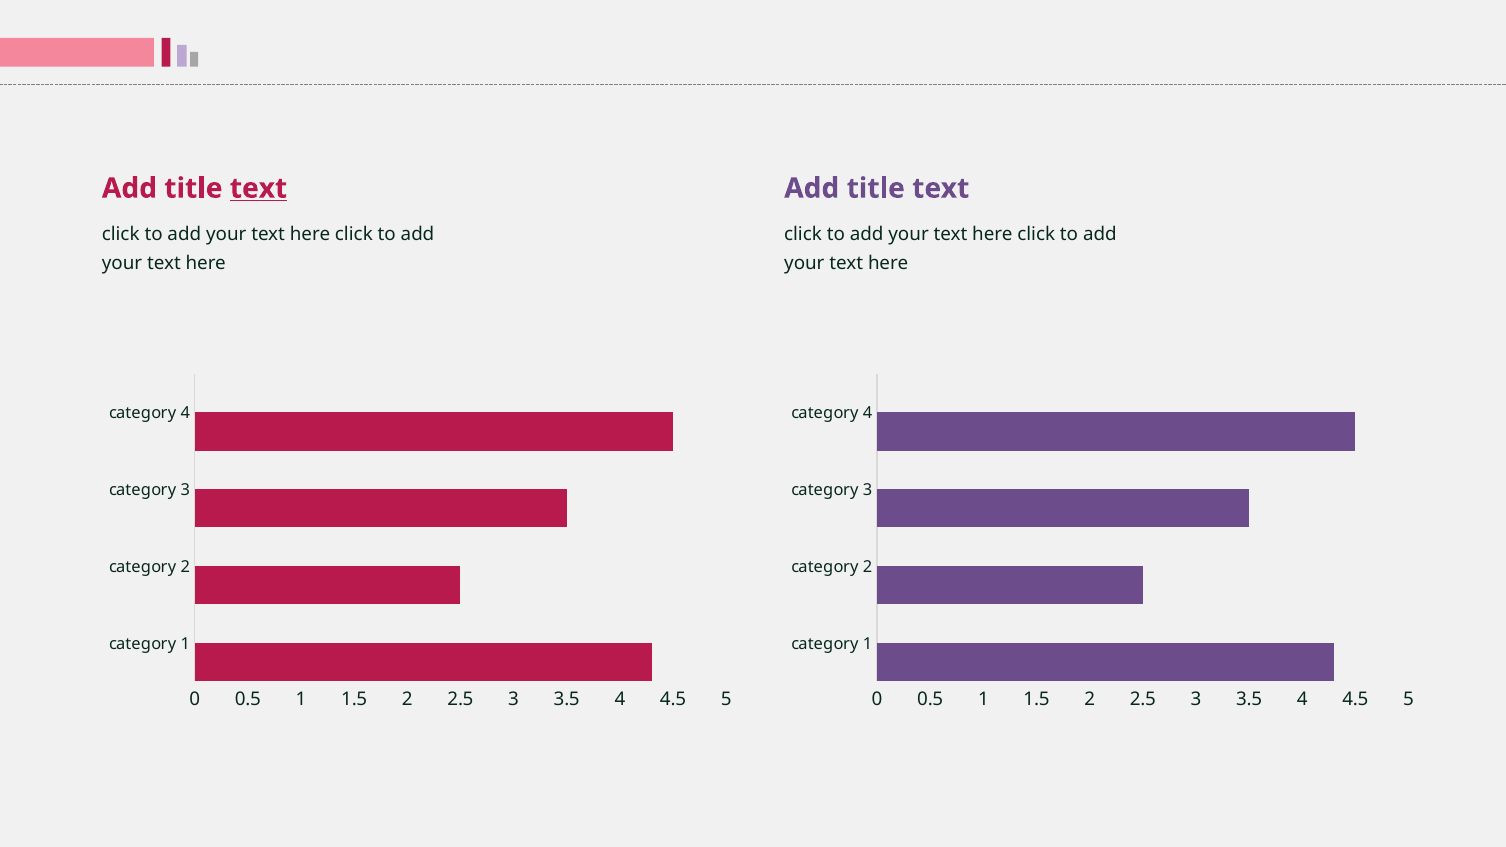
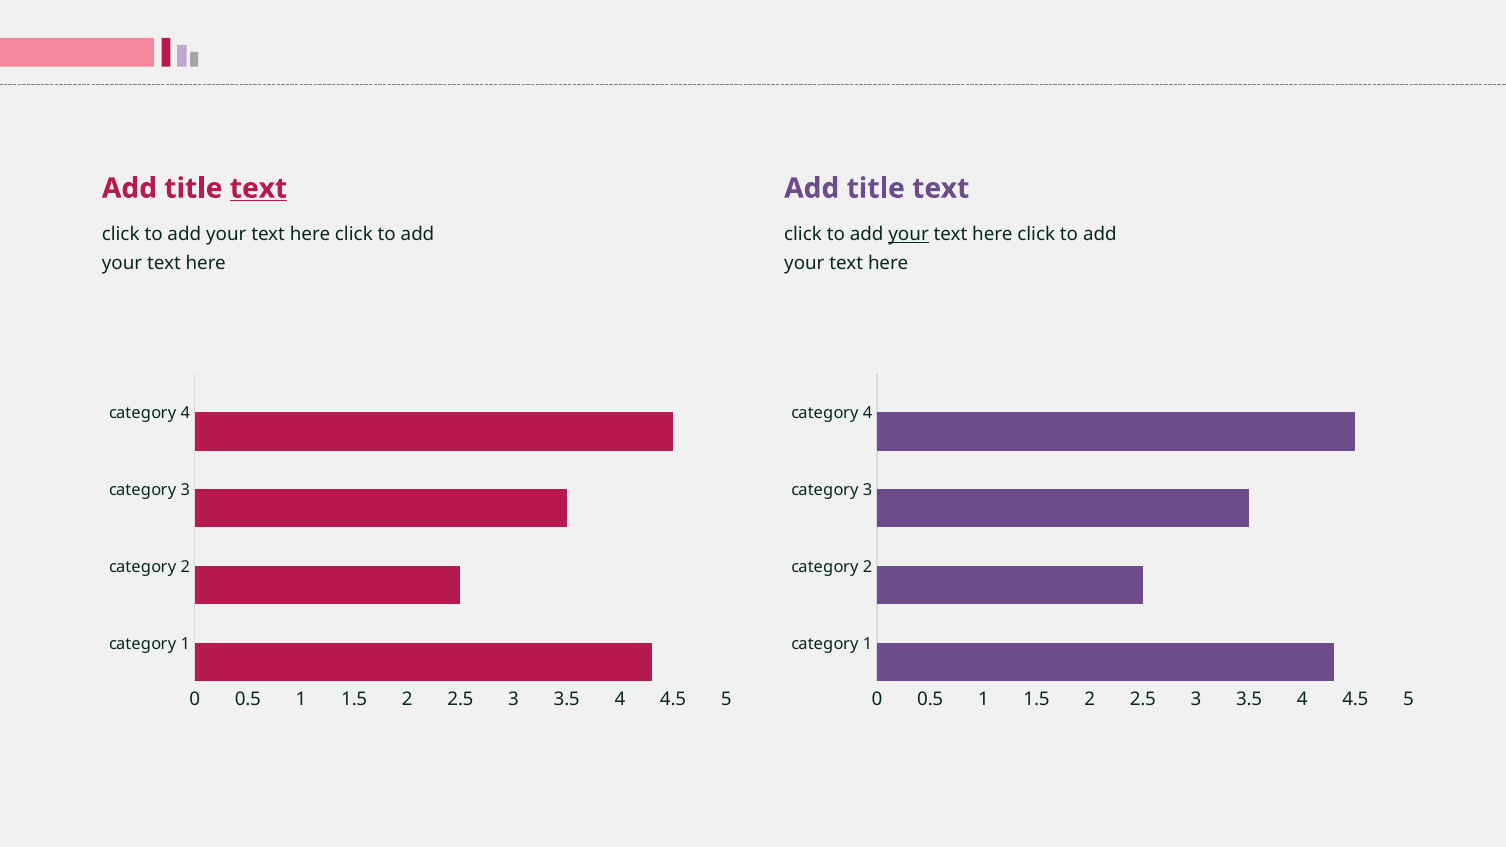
your at (909, 234) underline: none -> present
